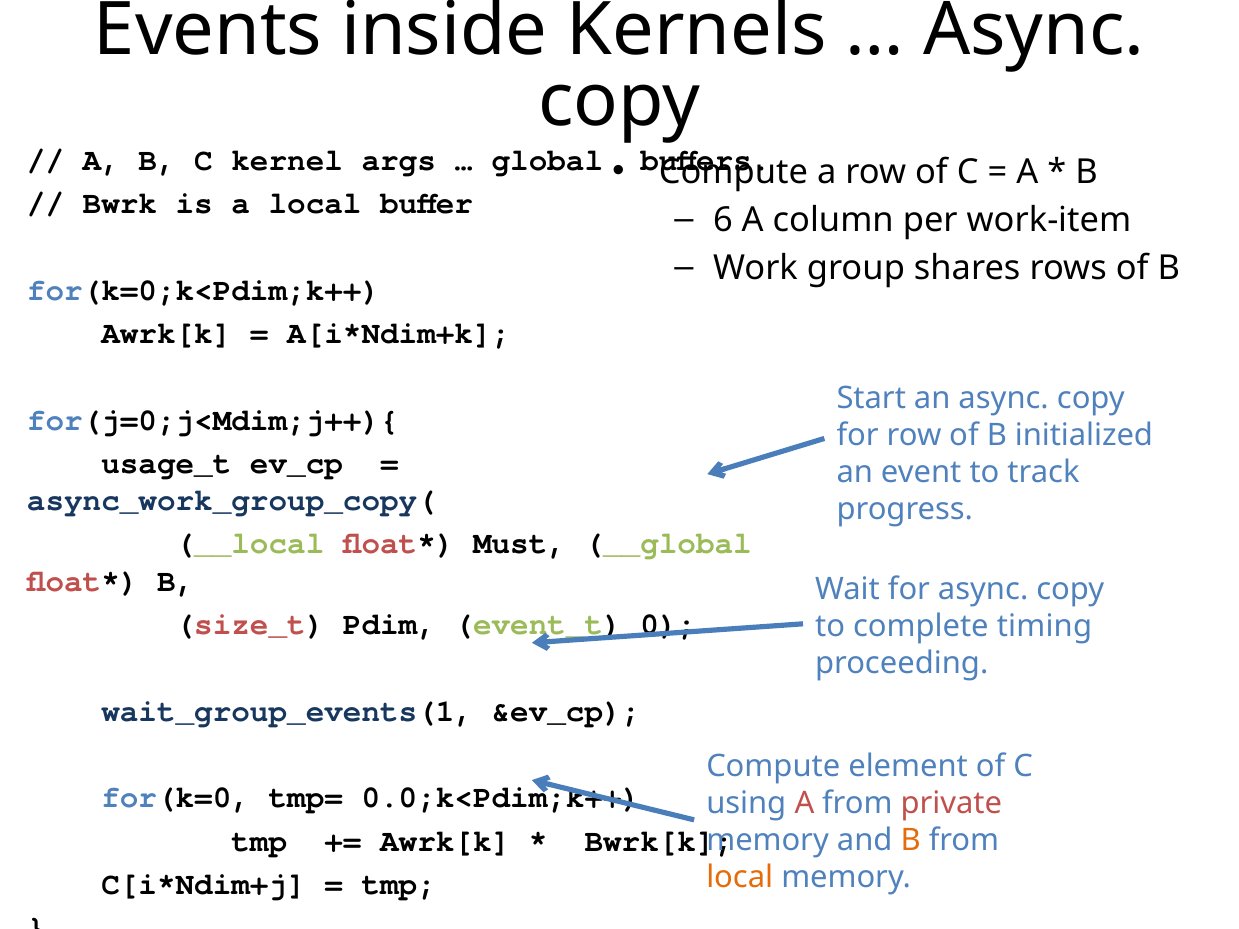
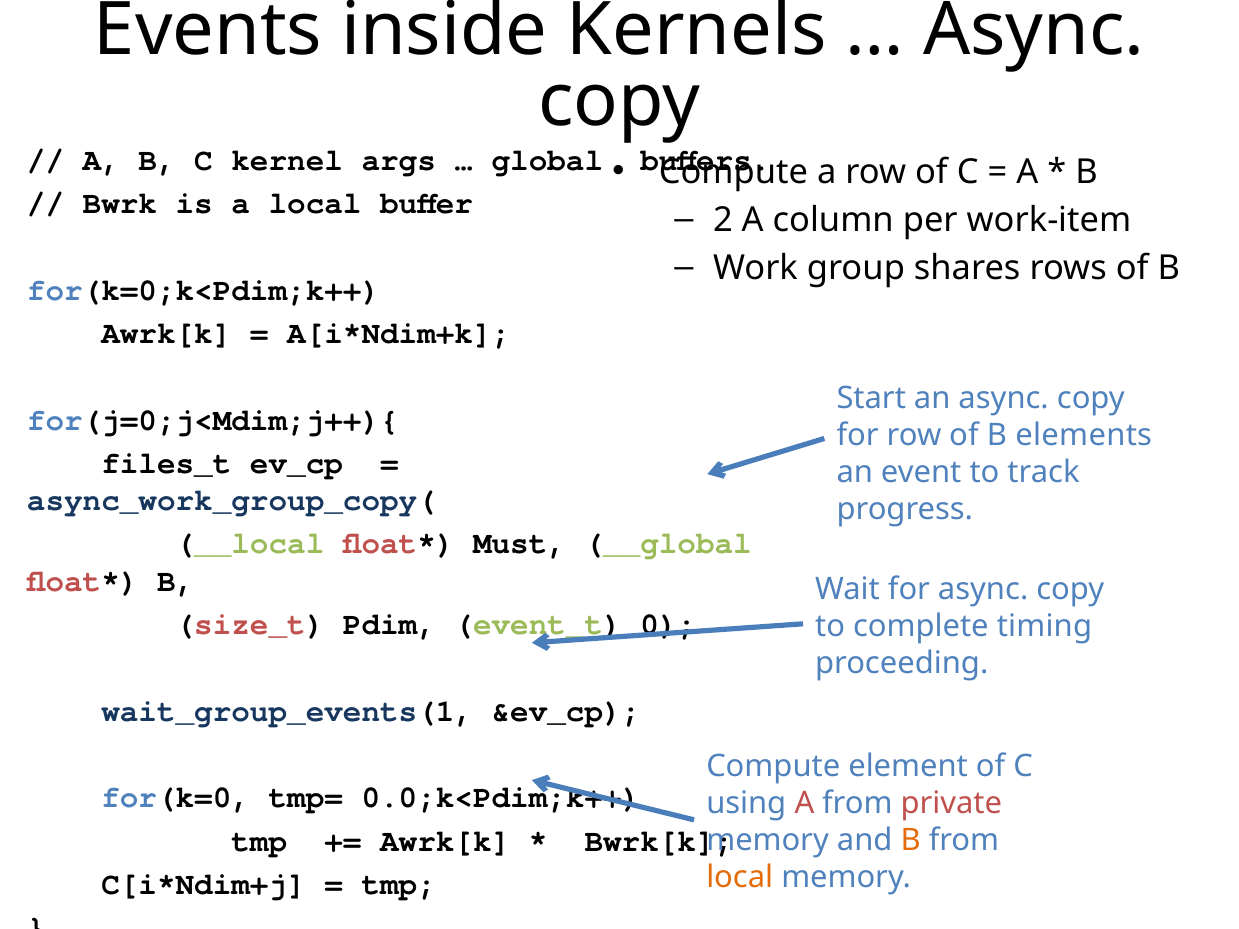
6: 6 -> 2
initialized: initialized -> elements
usage_t: usage_t -> files_t
